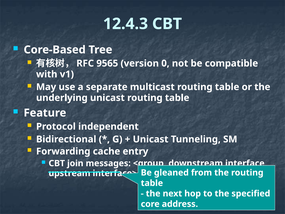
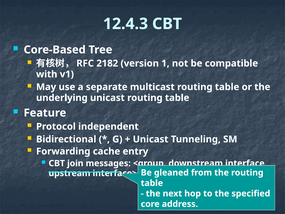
9565: 9565 -> 2182
0: 0 -> 1
